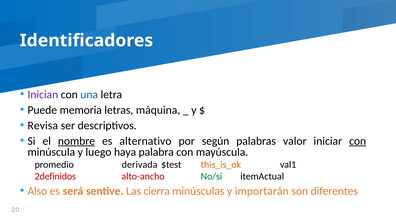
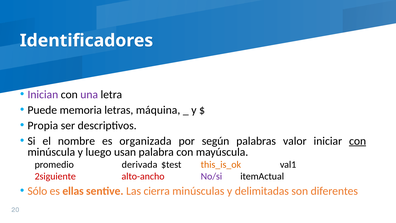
una colour: blue -> purple
Revisa: Revisa -> Propia
nombre underline: present -> none
alternativo: alternativo -> organizada
haya: haya -> usan
2definidos: 2definidos -> 2siguiente
No/si colour: green -> purple
Also: Also -> Sólo
será: será -> ellas
importarán: importarán -> delimitadas
